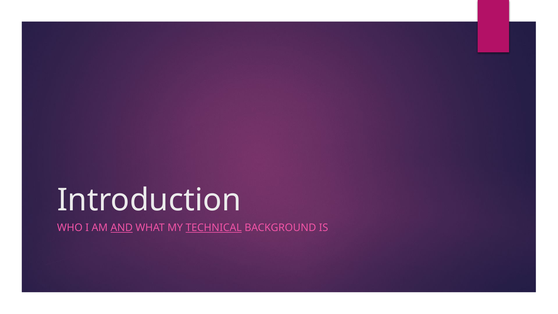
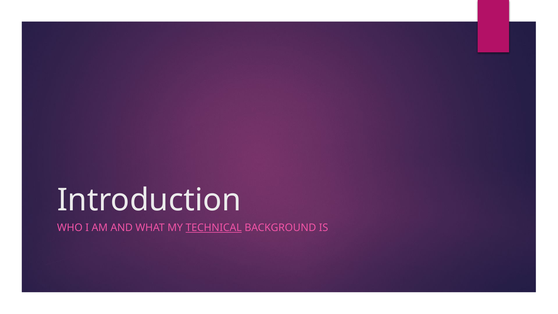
AND underline: present -> none
